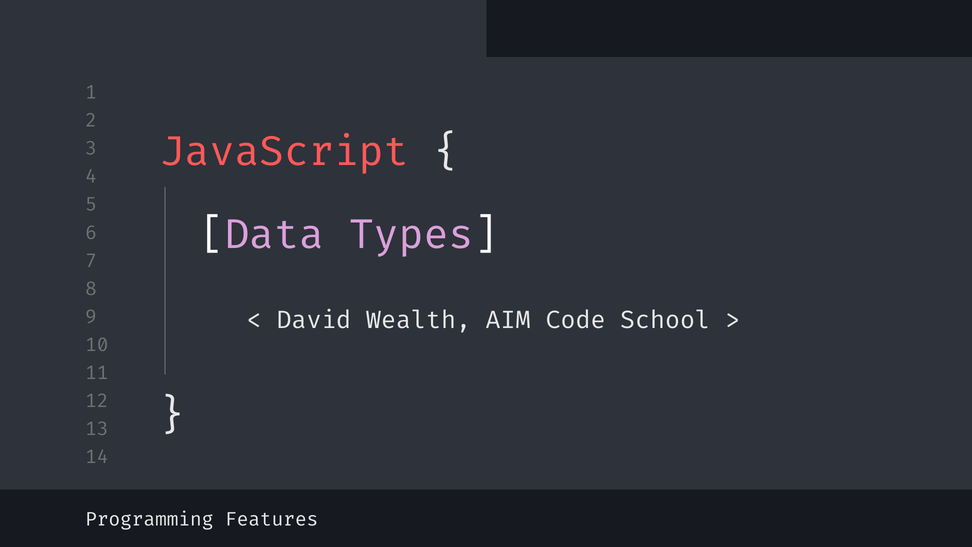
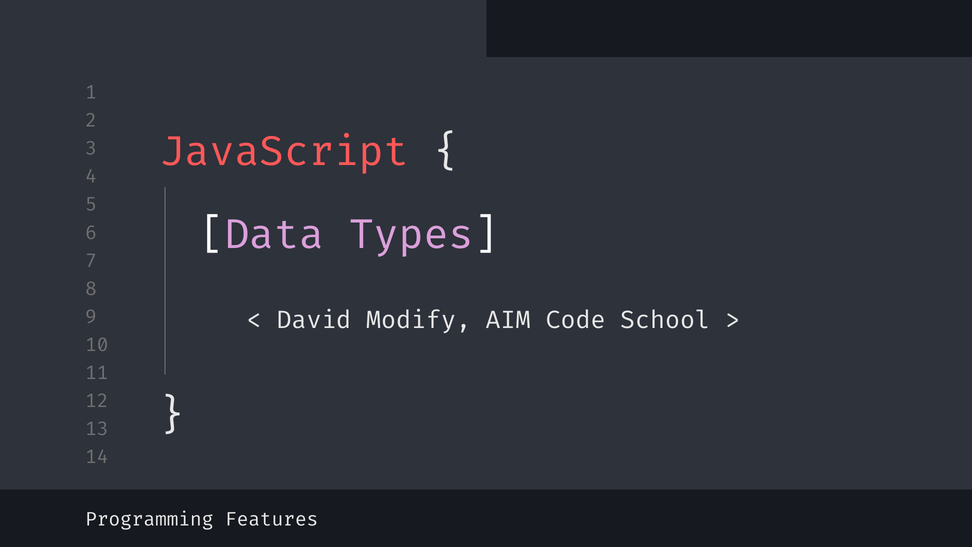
Wealth: Wealth -> Modify
